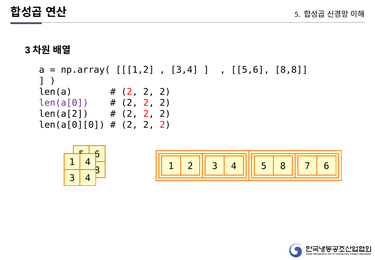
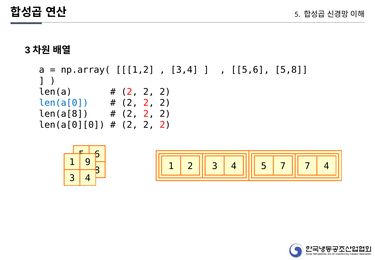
8,8: 8,8 -> 5,8
len(a[0 colour: purple -> blue
len(a[2: len(a[2 -> len(a[8
1 4: 4 -> 9
5 8: 8 -> 7
7 6: 6 -> 4
